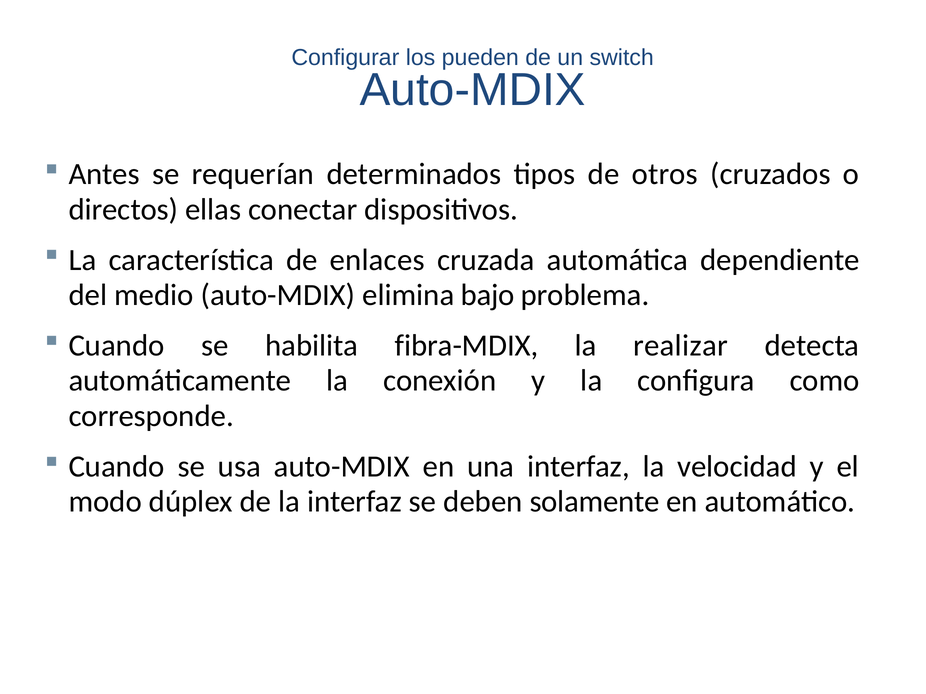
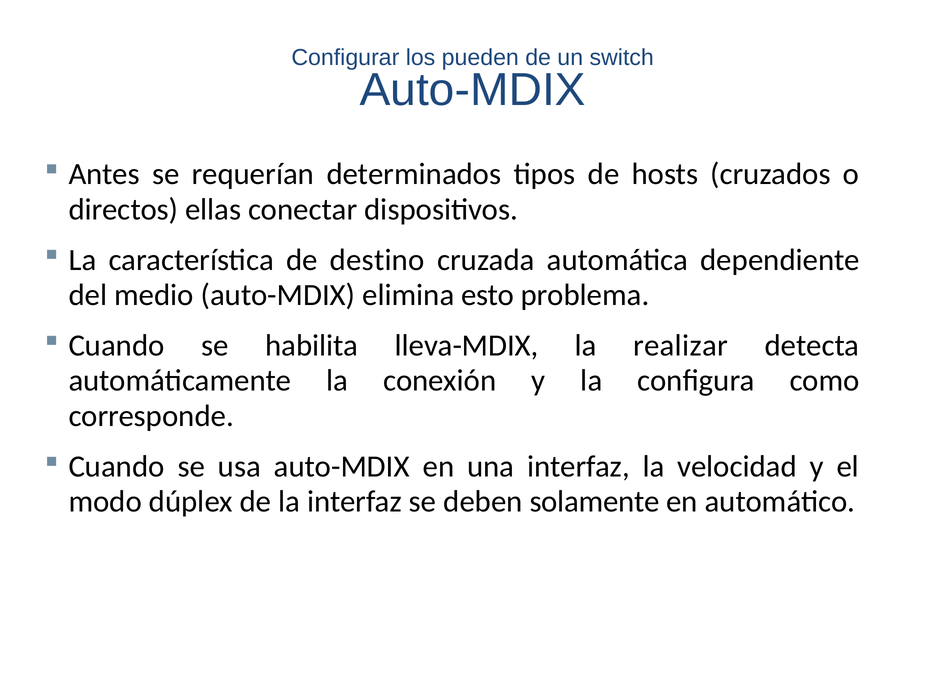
otros: otros -> hosts
enlaces: enlaces -> destino
bajo: bajo -> esto
fibra-MDIX: fibra-MDIX -> lleva-MDIX
